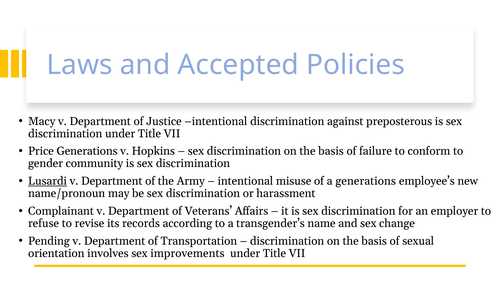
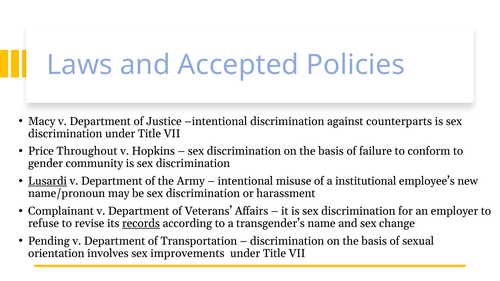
preposterous: preposterous -> counterparts
Price Generations: Generations -> Throughout
a generations: generations -> institutional
records underline: none -> present
